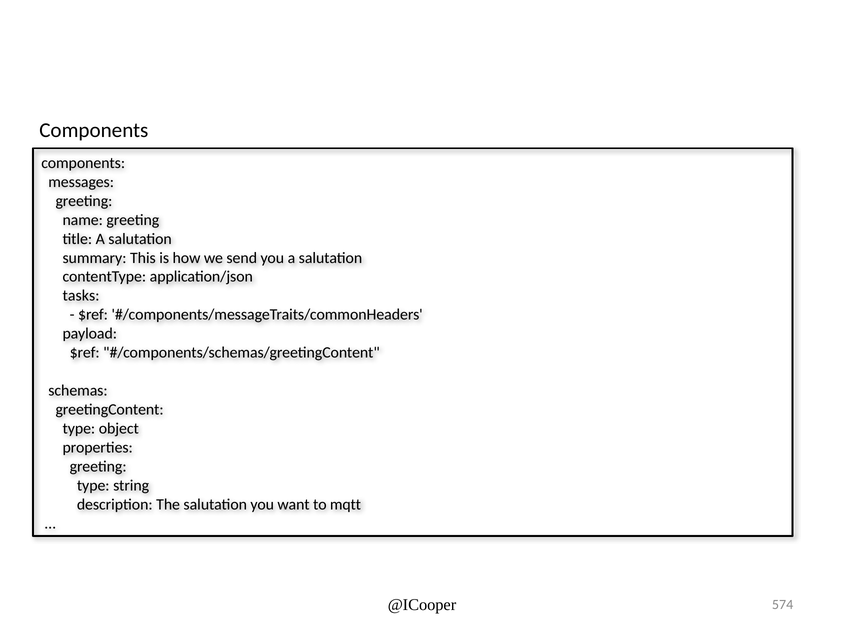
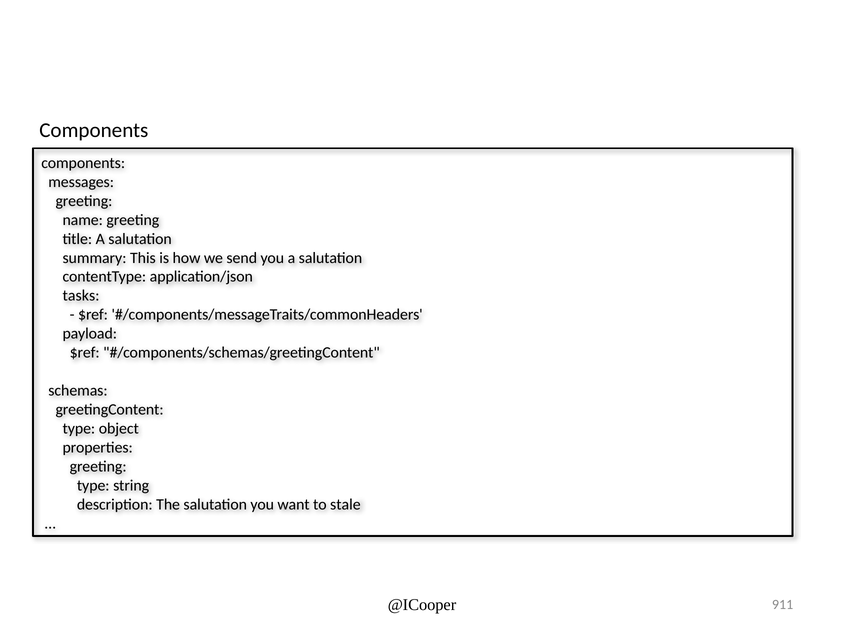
mqtt: mqtt -> stale
574: 574 -> 911
